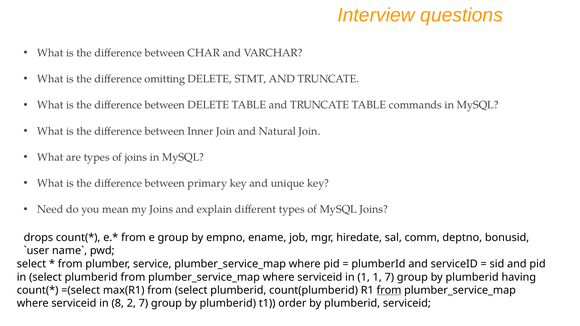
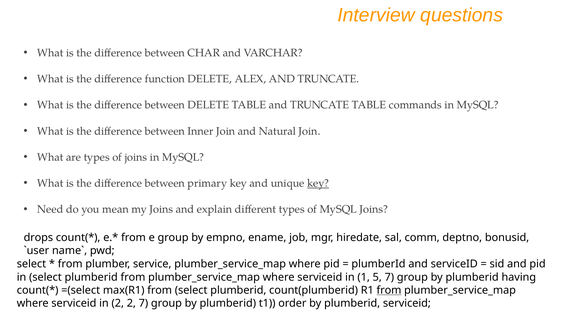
omitting: omitting -> function
STMT: STMT -> ALEX
key at (318, 183) underline: none -> present
1 1: 1 -> 5
in 8: 8 -> 2
